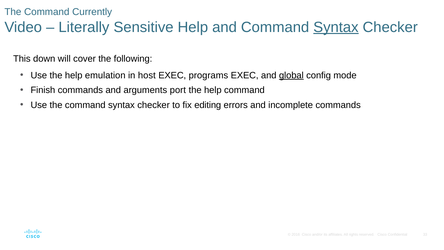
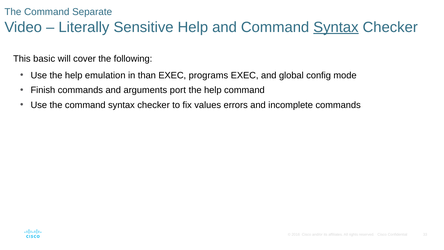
Currently: Currently -> Separate
down: down -> basic
host: host -> than
global underline: present -> none
editing: editing -> values
